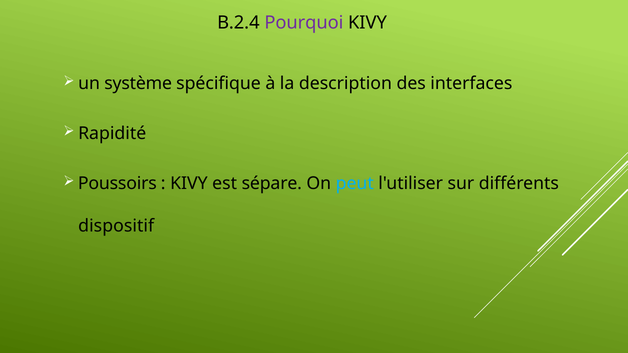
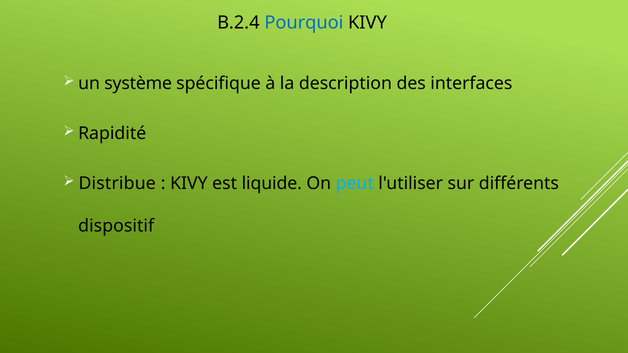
Pourquoi colour: purple -> blue
Poussoirs: Poussoirs -> Distribue
sépare: sépare -> liquide
